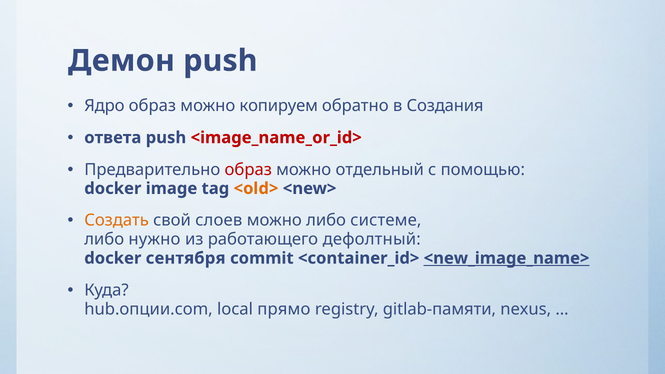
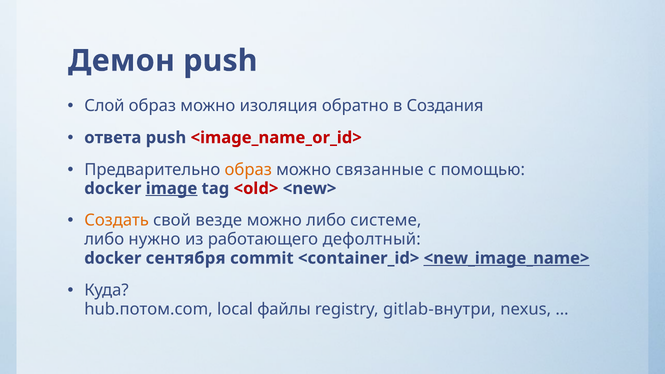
Ядро: Ядро -> Слой
копируем: копируем -> изоляция
образ at (248, 170) colour: red -> orange
отдельный: отдельный -> связанные
image underline: none -> present
<old> colour: orange -> red
слоев: слоев -> везде
hub.опции.com: hub.опции.com -> hub.потом.com
прямо: прямо -> файлы
gitlab-памяти: gitlab-памяти -> gitlab-внутри
